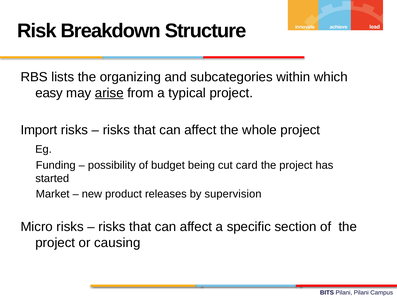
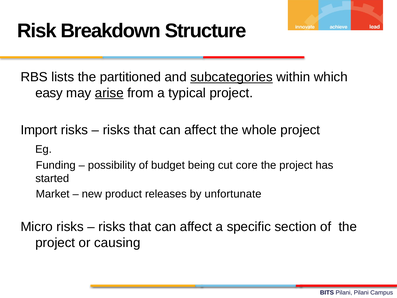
organizing: organizing -> partitioned
subcategories underline: none -> present
card: card -> core
supervision: supervision -> unfortunate
